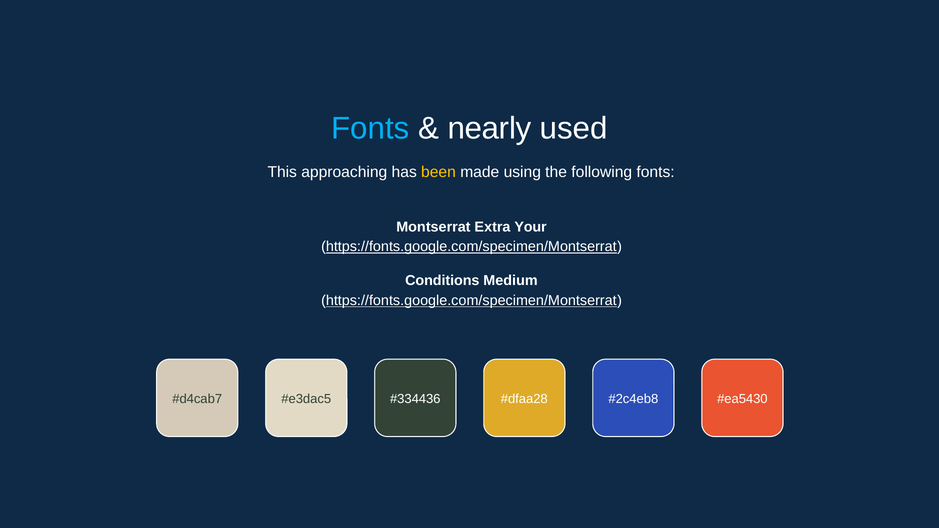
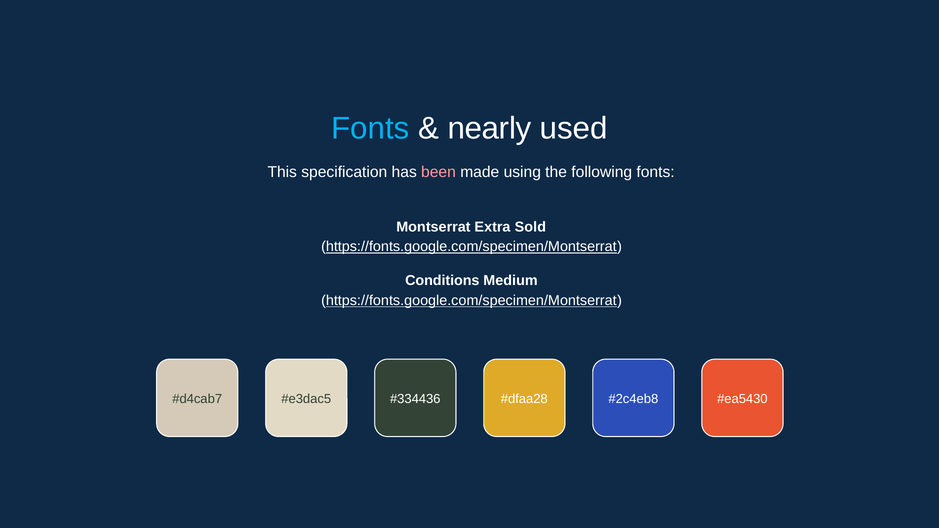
approaching: approaching -> specification
been colour: yellow -> pink
Your: Your -> Sold
